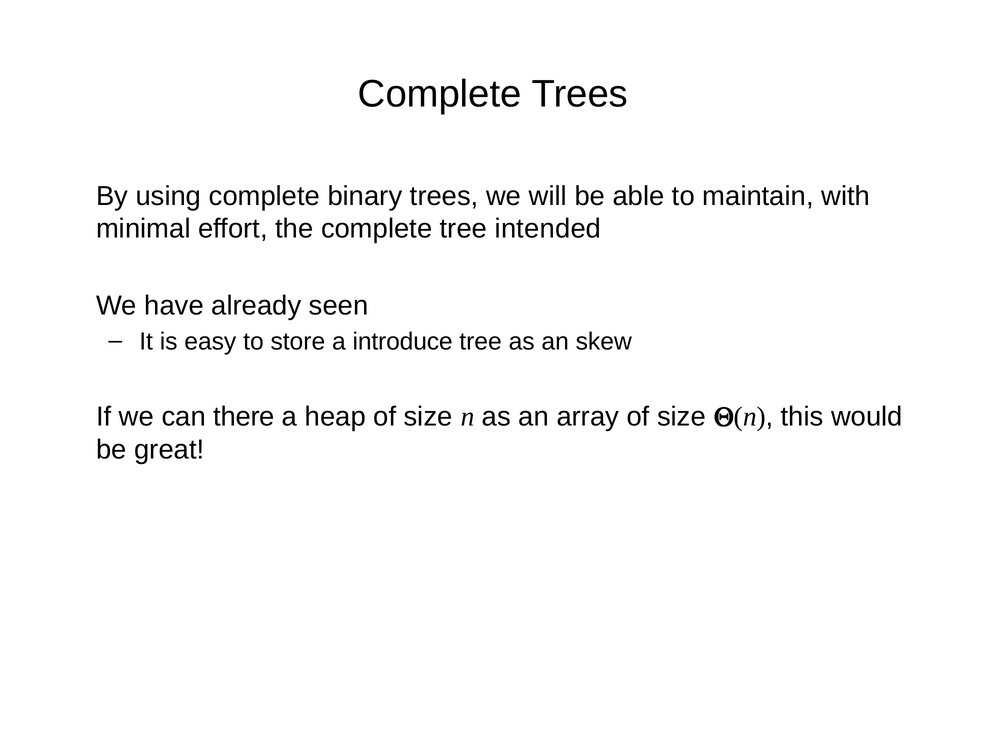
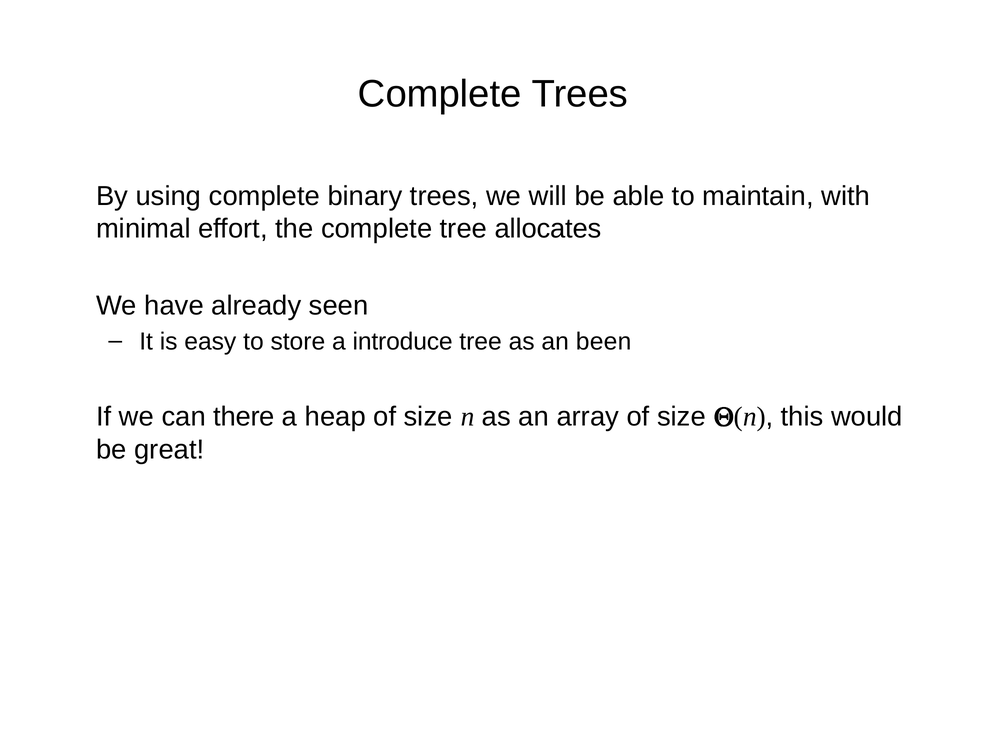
intended: intended -> allocates
skew: skew -> been
